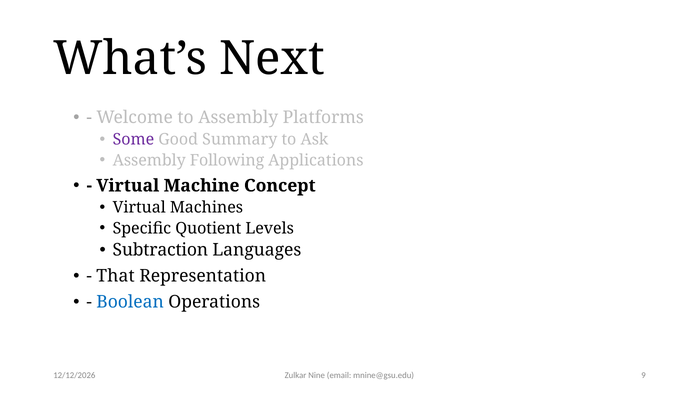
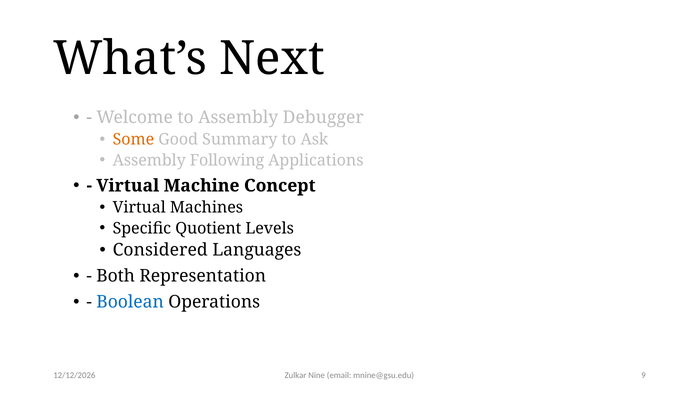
Platforms: Platforms -> Debugger
Some colour: purple -> orange
Subtraction: Subtraction -> Considered
That: That -> Both
